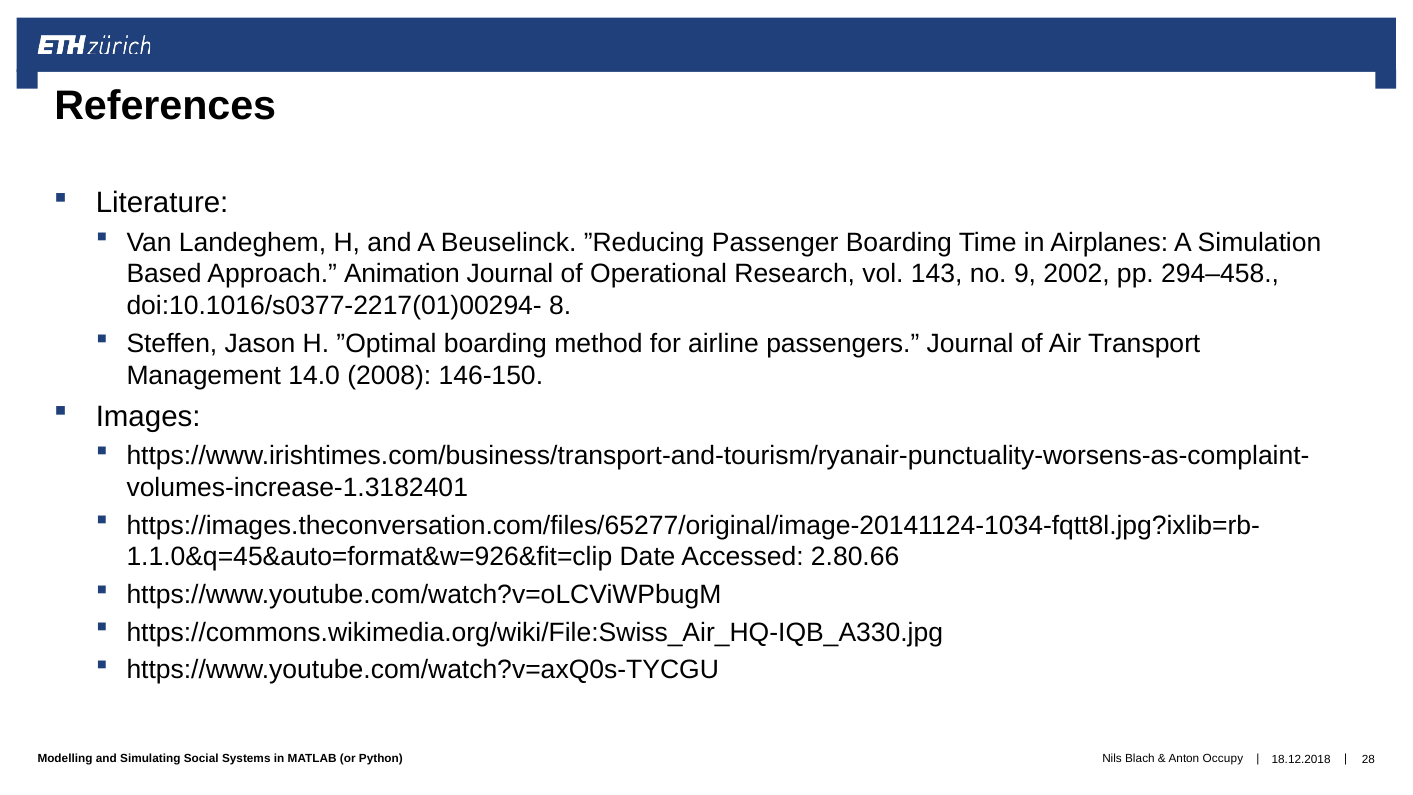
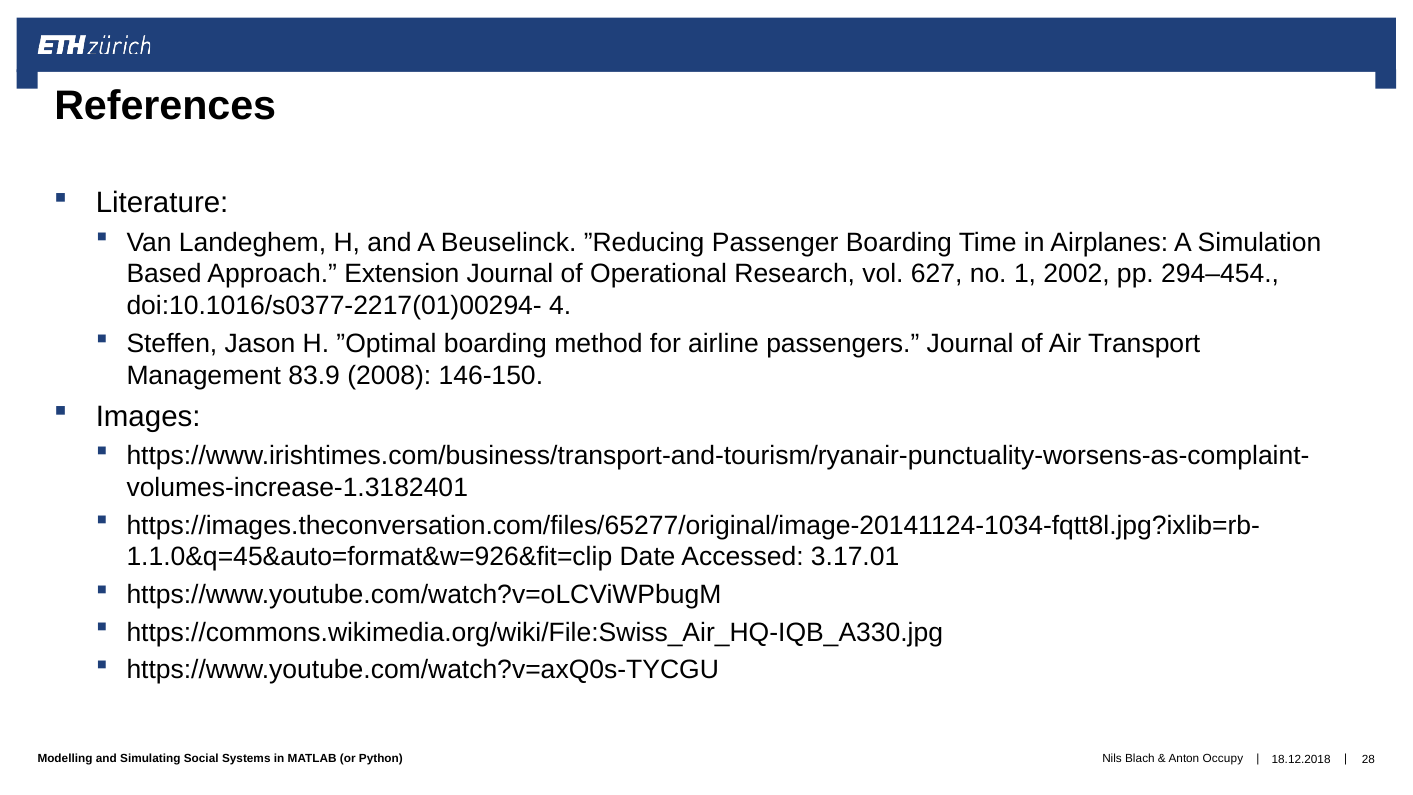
Animation: Animation -> Extension
143: 143 -> 627
9: 9 -> 1
294–458: 294–458 -> 294–454
8: 8 -> 4
14.0: 14.0 -> 83.9
2.80.66: 2.80.66 -> 3.17.01
